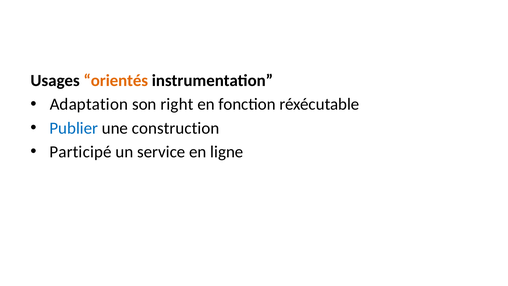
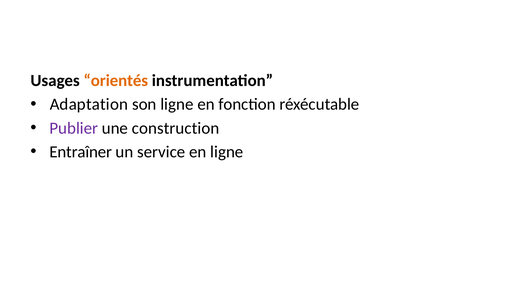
son right: right -> ligne
Publier colour: blue -> purple
Participé: Participé -> Entraîner
